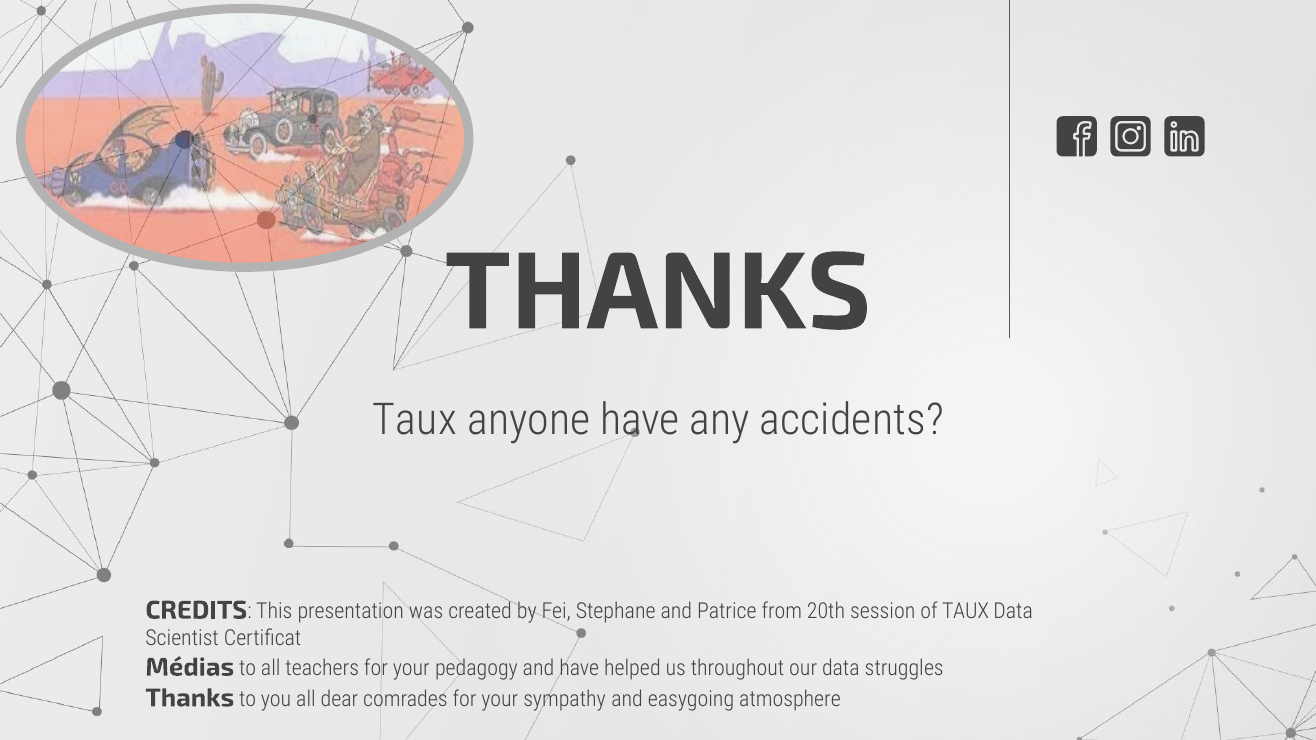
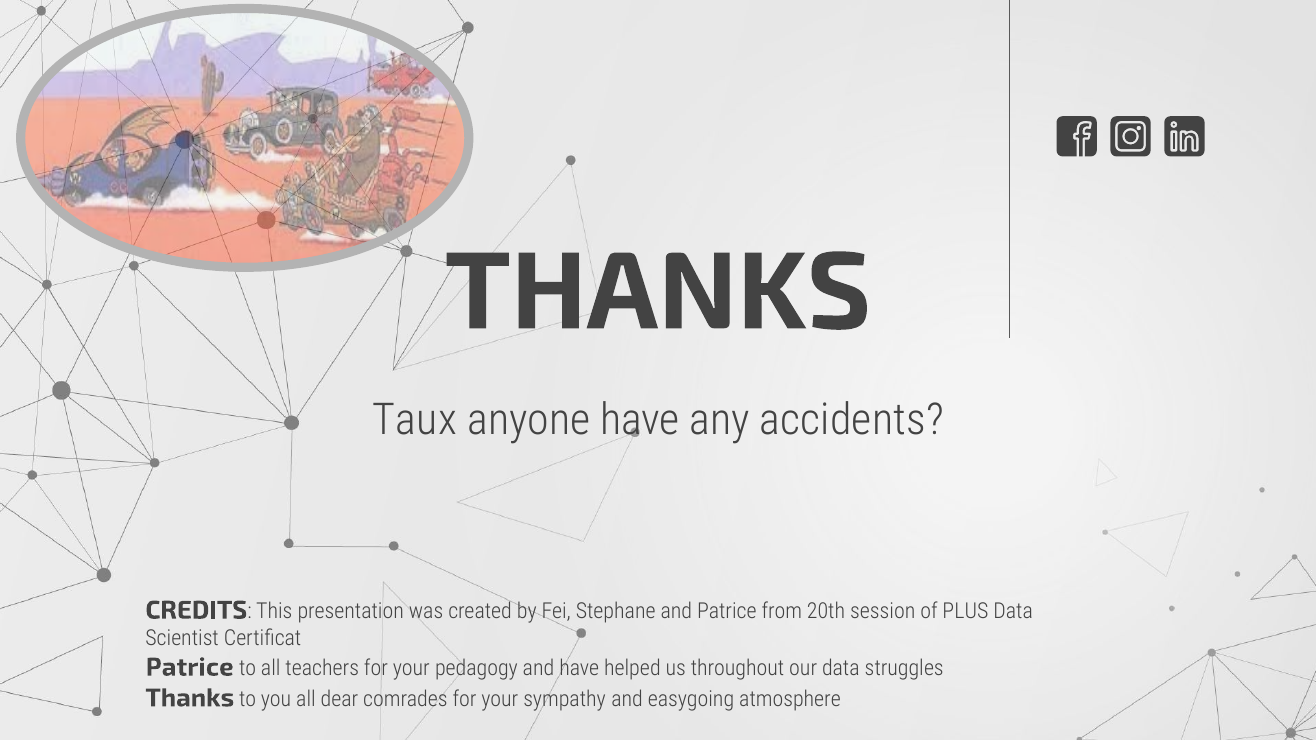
of TAUX: TAUX -> PLUS
Médias at (190, 667): Médias -> Patrice
